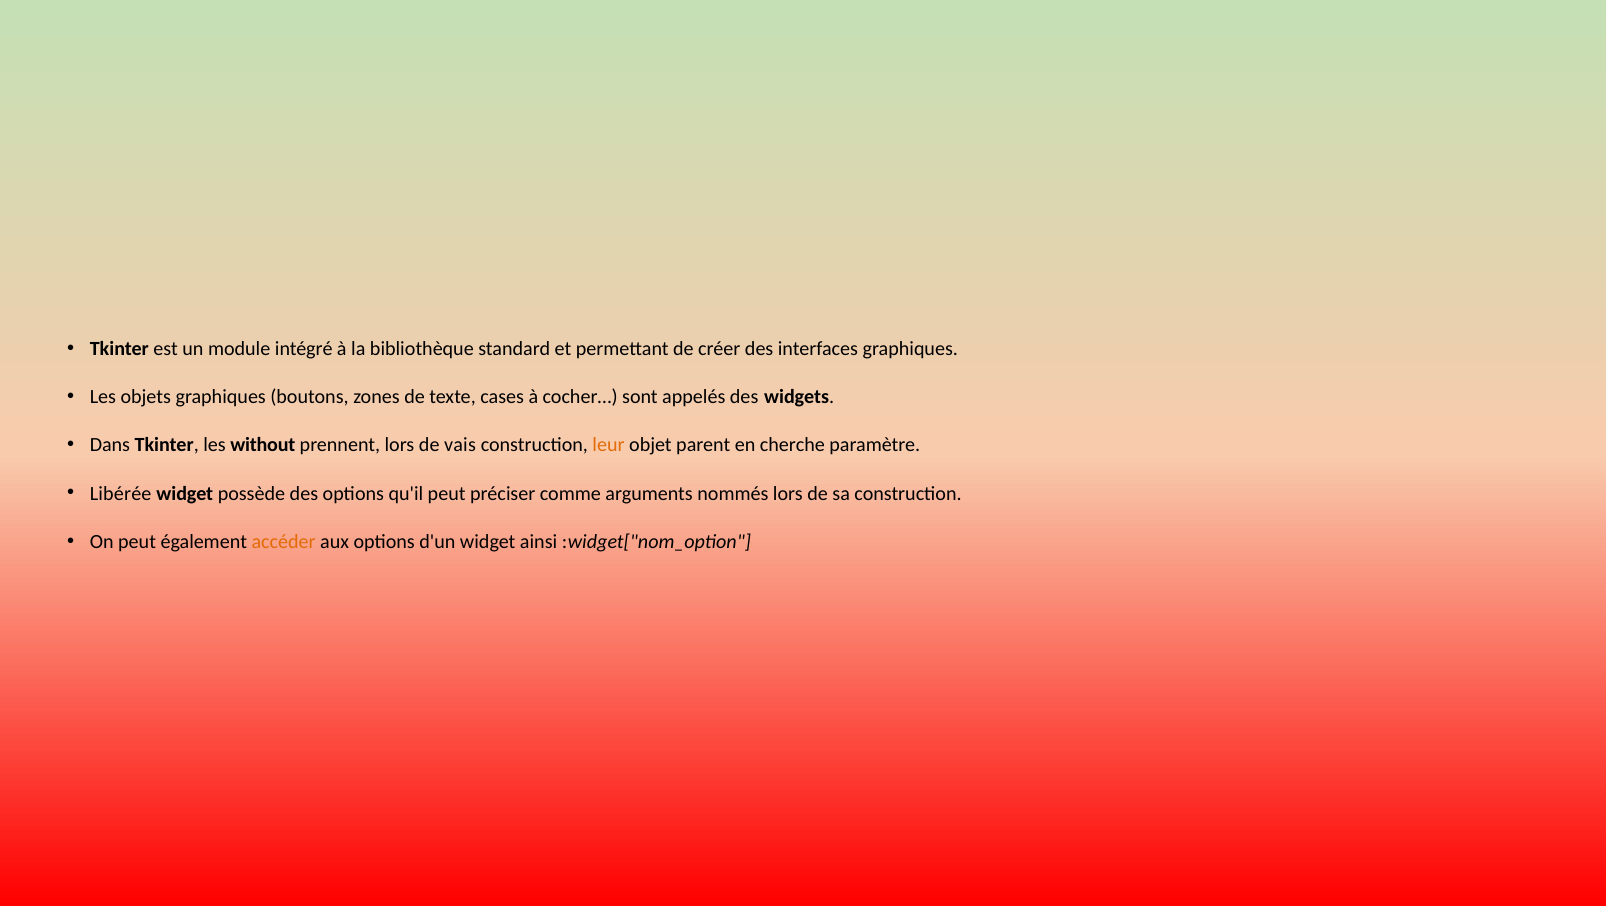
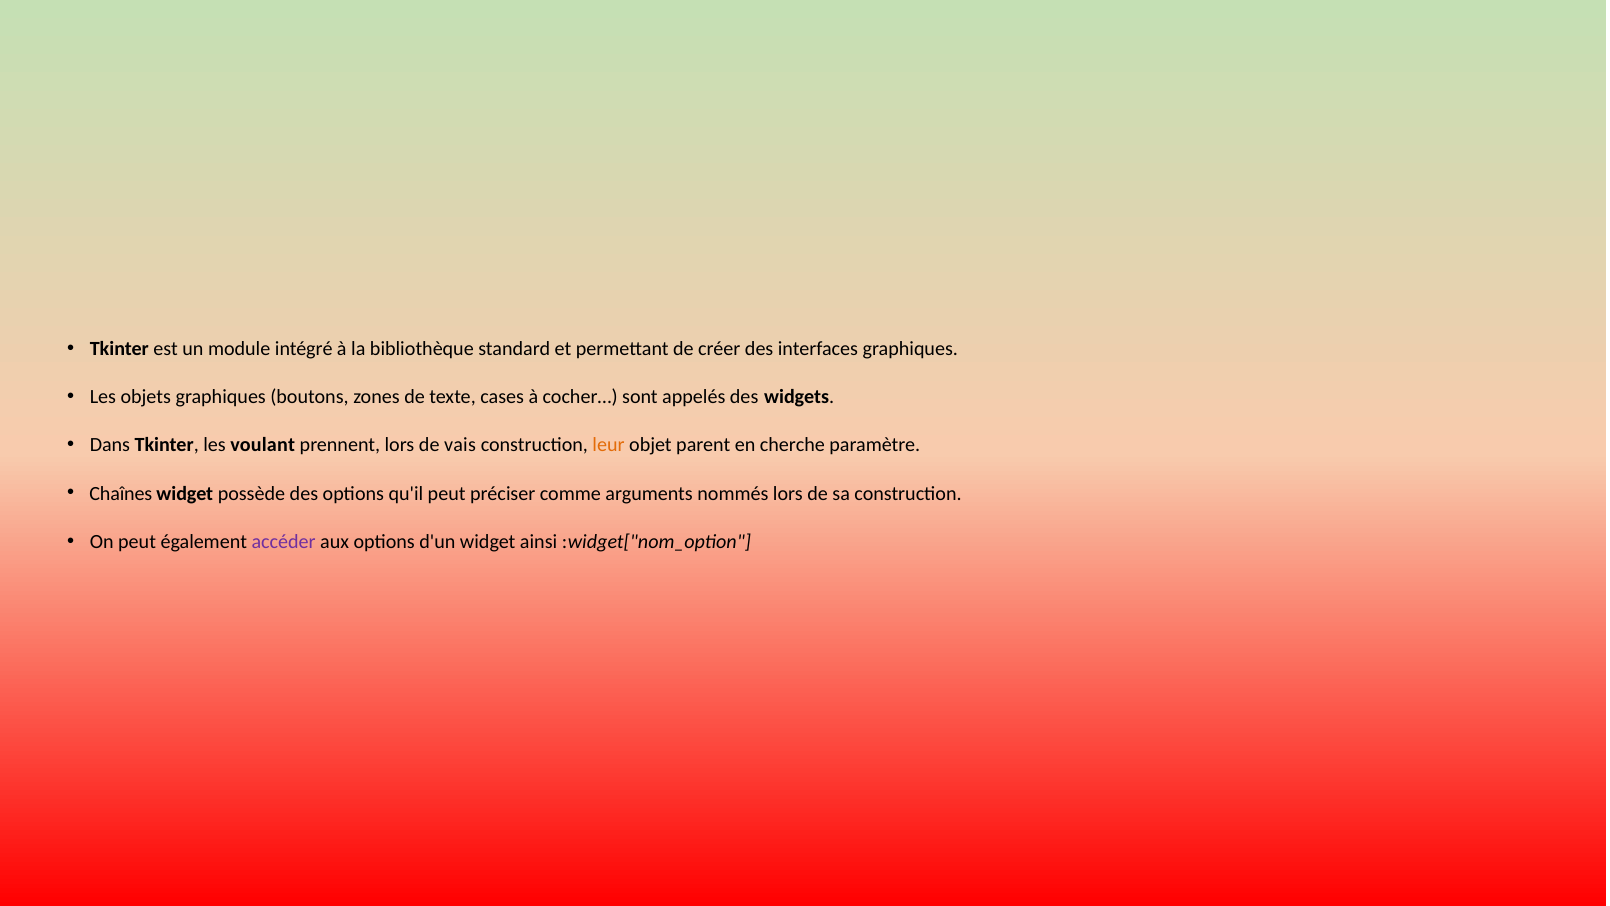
without: without -> voulant
Libérée: Libérée -> Chaînes
accéder colour: orange -> purple
